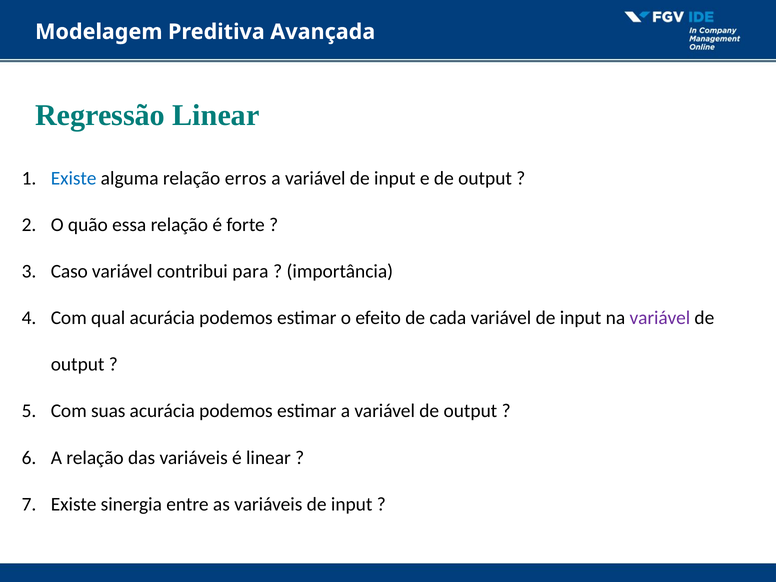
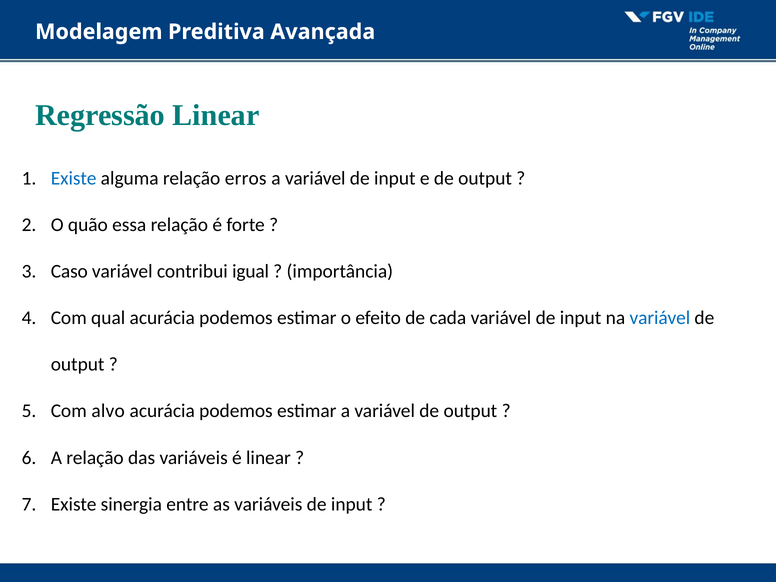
para: para -> igual
variável at (660, 318) colour: purple -> blue
suas: suas -> alvo
